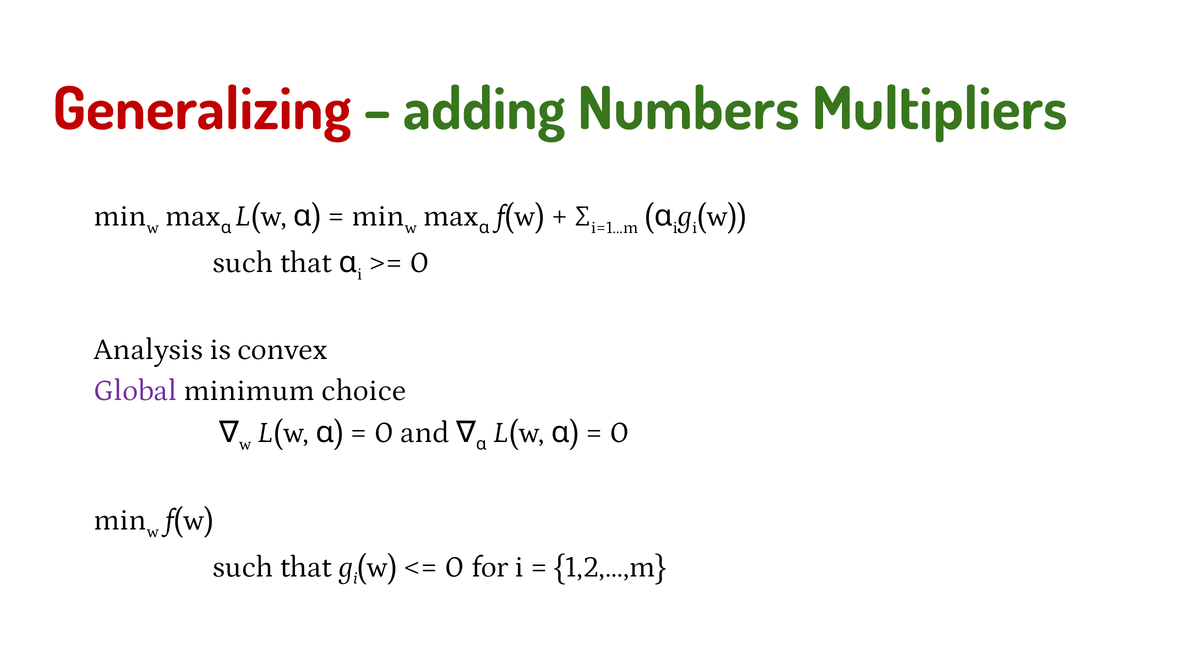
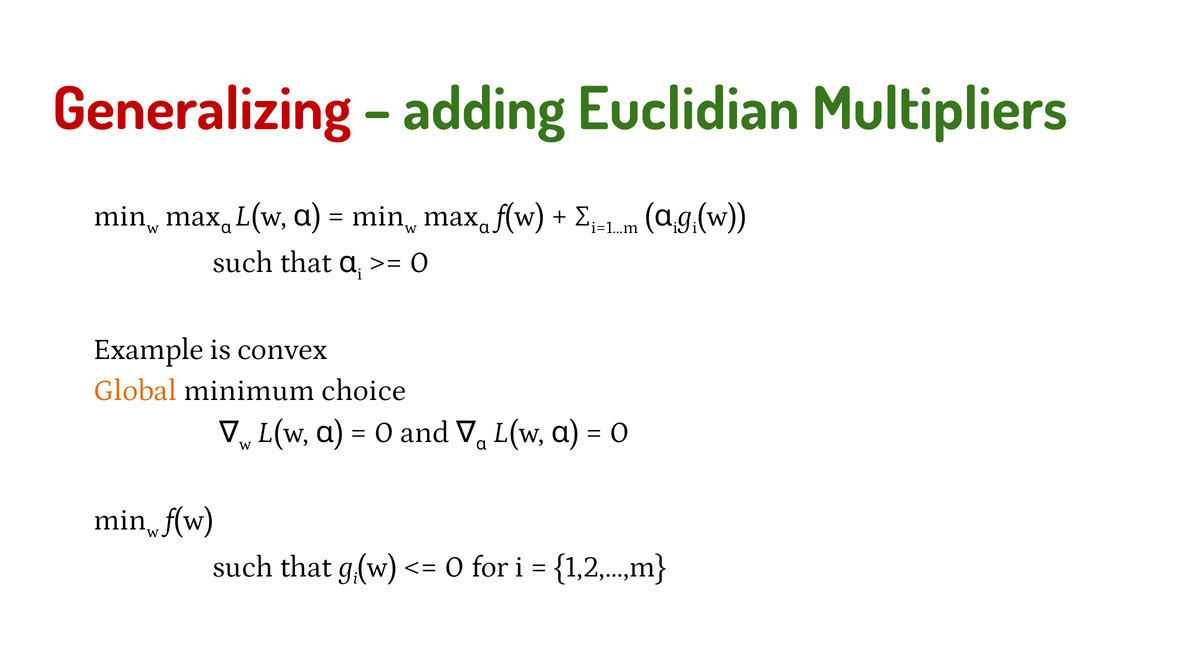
Numbers: Numbers -> Euclidian
Analysis: Analysis -> Example
Global colour: purple -> orange
